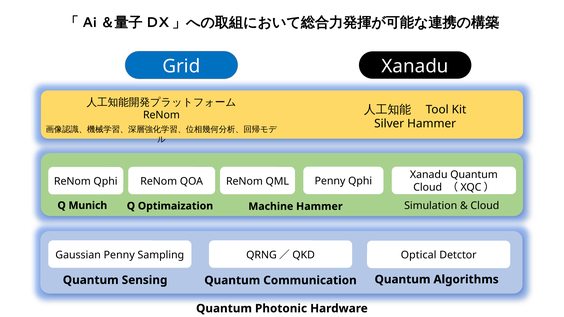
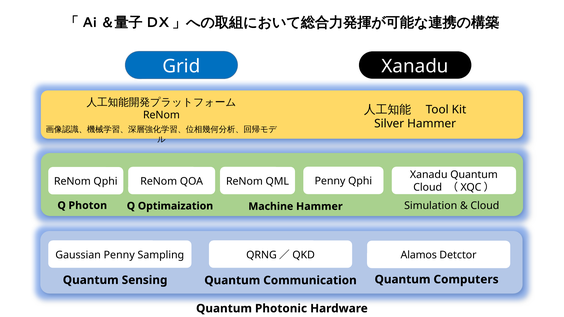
Munich: Munich -> Photon
Optical: Optical -> Alamos
Algorithms: Algorithms -> Computers
